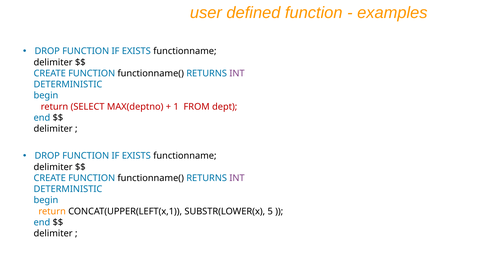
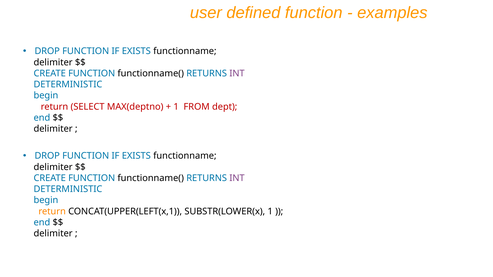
SUBSTR(LOWER(x 5: 5 -> 1
